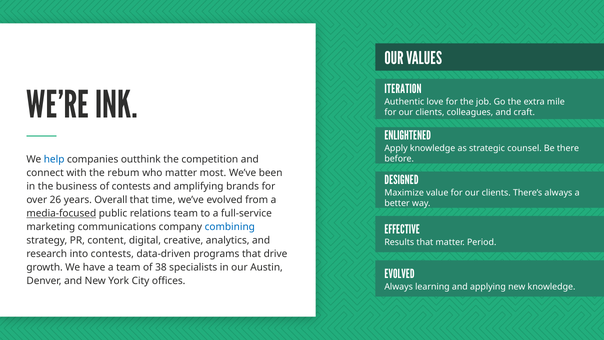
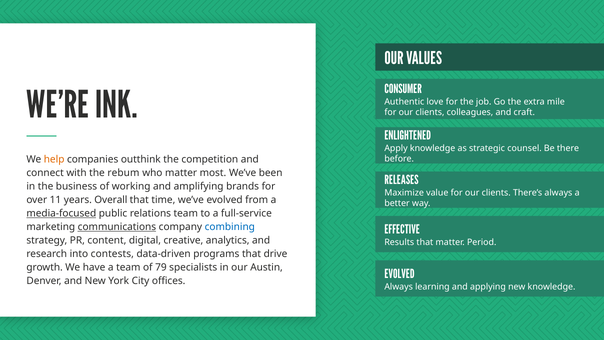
ITERATION: ITERATION -> CONSUMER
help colour: blue -> orange
DESIGNED: DESIGNED -> RELEASES
of contests: contests -> working
26: 26 -> 11
communications underline: none -> present
38: 38 -> 79
